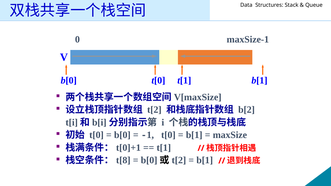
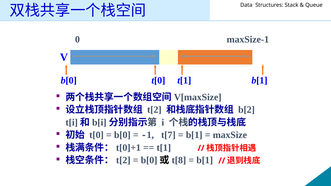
t[0 at (168, 135): t[0 -> t[7
t[8 at (123, 160): t[8 -> t[2
t[2 at (179, 160): t[2 -> t[8
